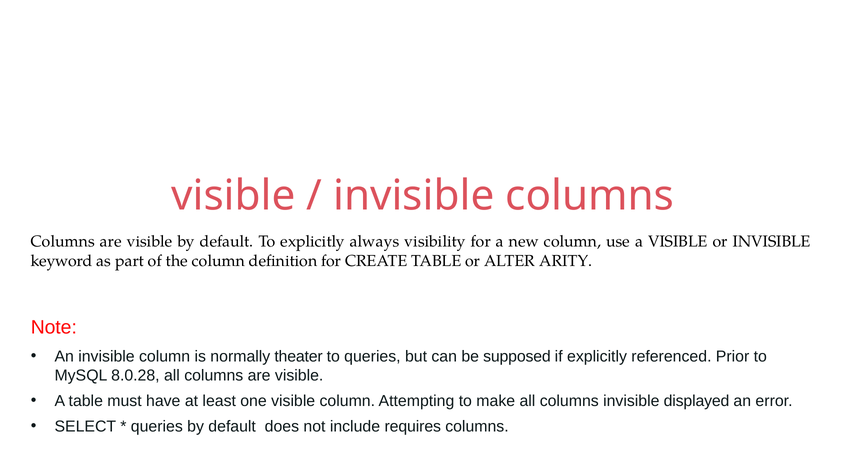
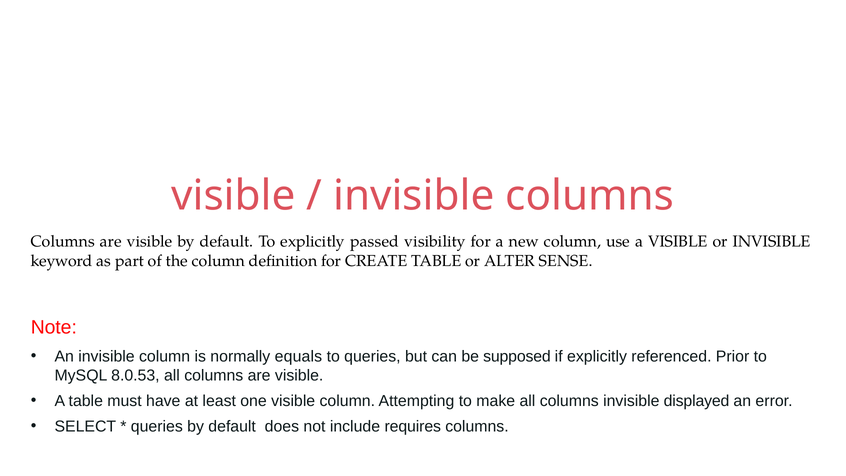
always: always -> passed
ARITY: ARITY -> SENSE
theater: theater -> equals
8.0.28: 8.0.28 -> 8.0.53
